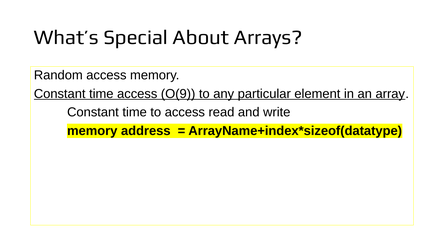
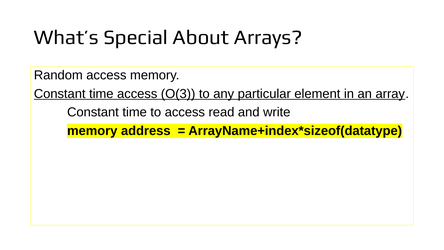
O(9: O(9 -> O(3
